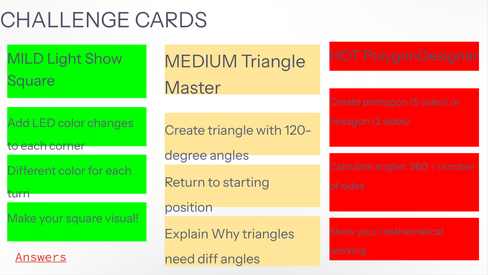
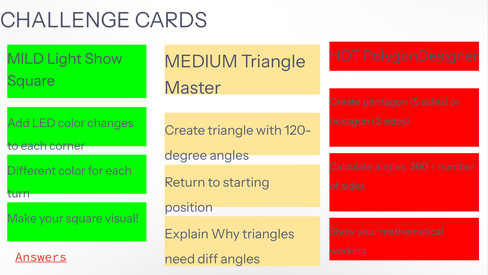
2: 2 -> 3
